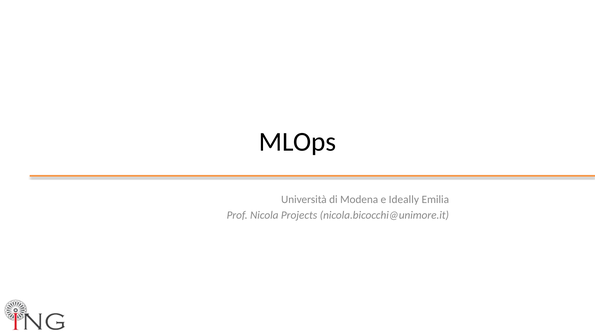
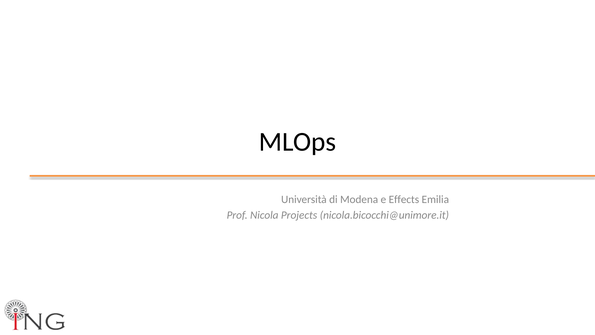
Ideally: Ideally -> Effects
